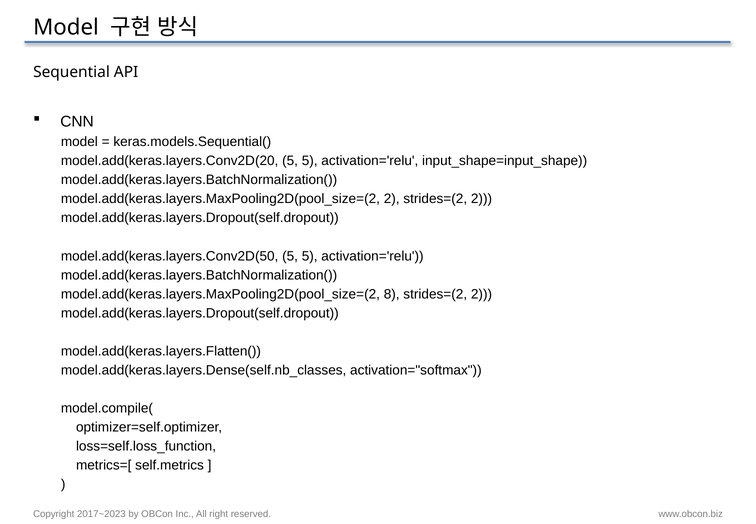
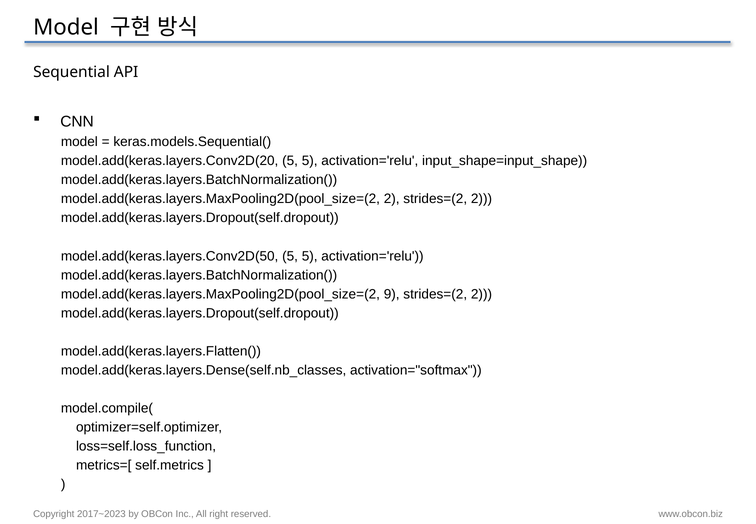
8: 8 -> 9
